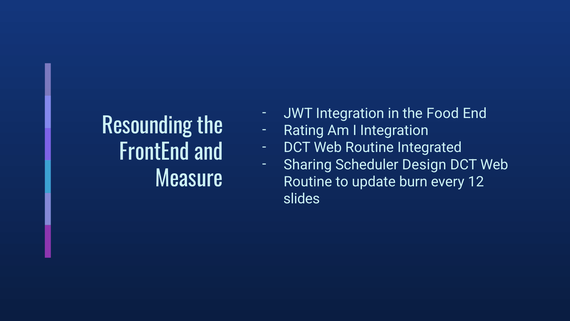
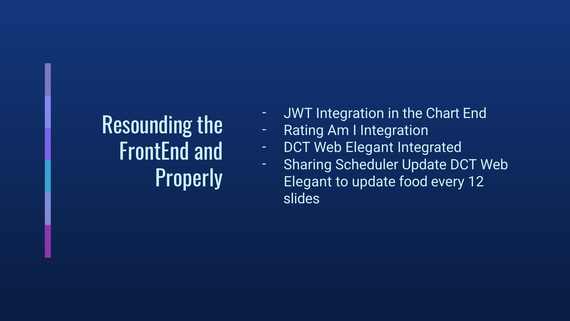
Food: Food -> Chart
Routine at (370, 147): Routine -> Elegant
Scheduler Design: Design -> Update
Measure: Measure -> Properly
Routine at (308, 182): Routine -> Elegant
burn: burn -> food
